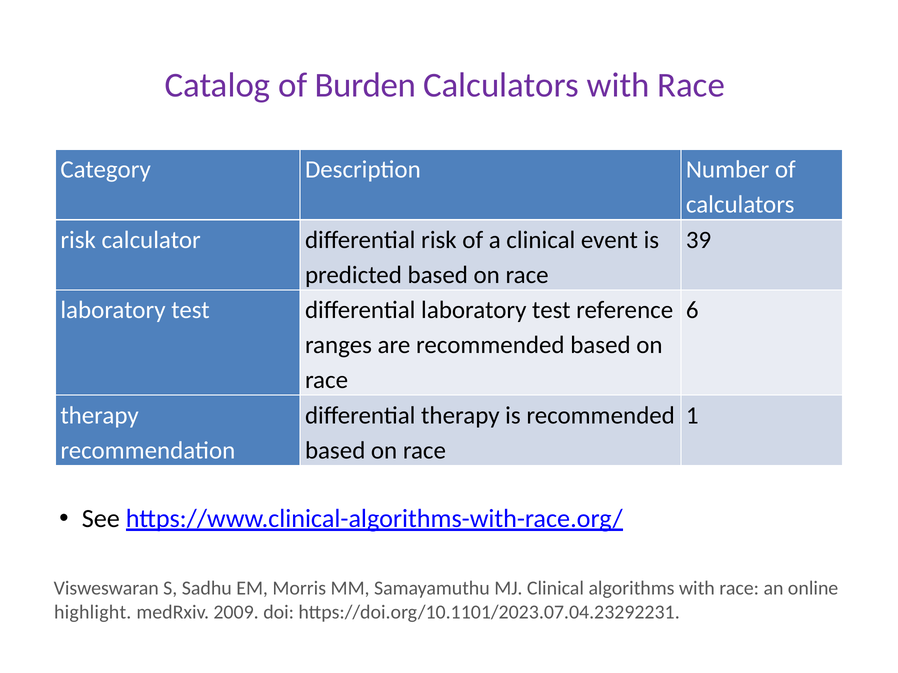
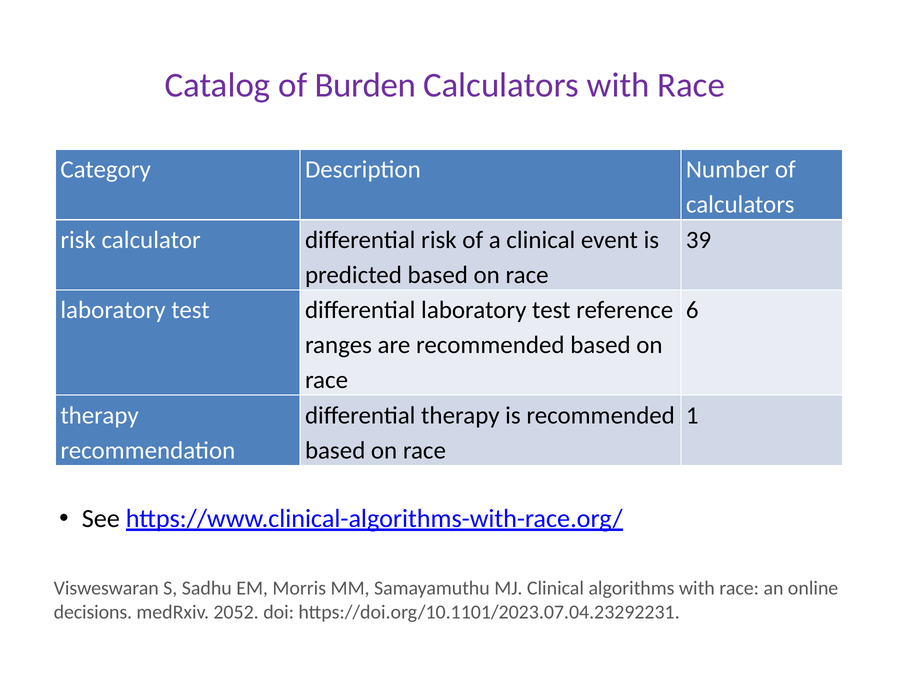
highlight: highlight -> decisions
2009: 2009 -> 2052
